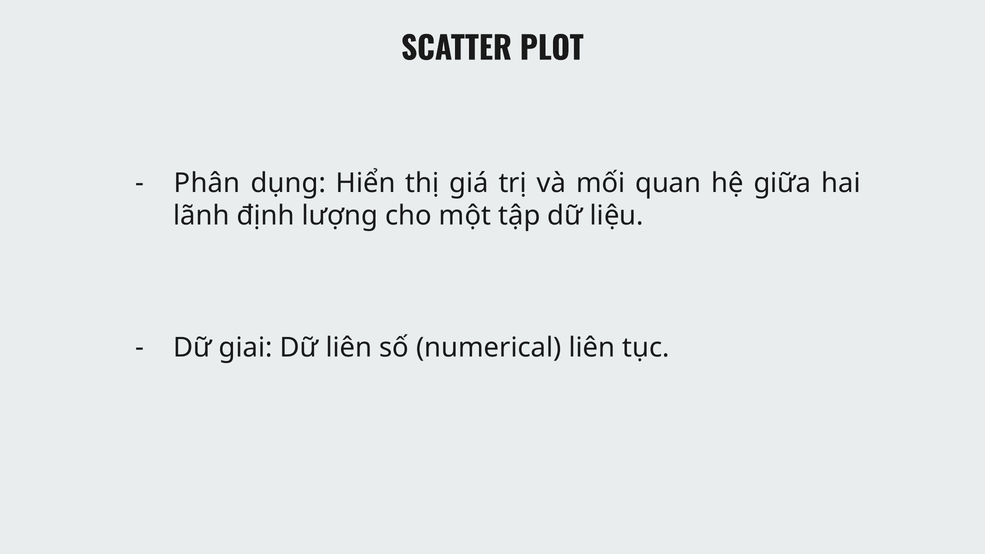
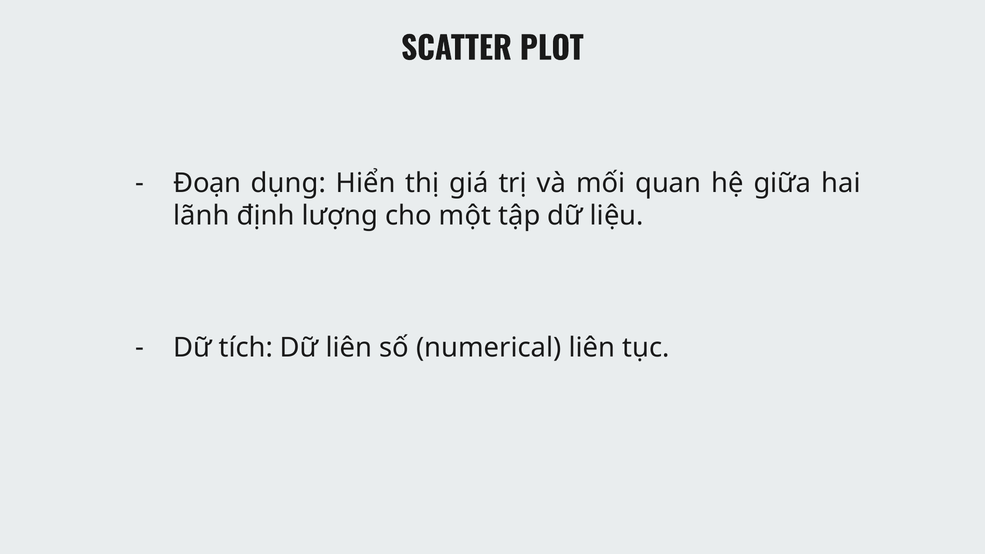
Phân: Phân -> Đoạn
giai: giai -> tích
